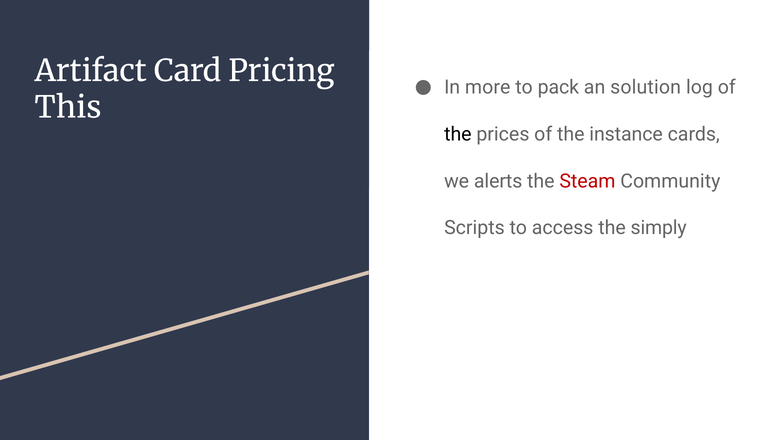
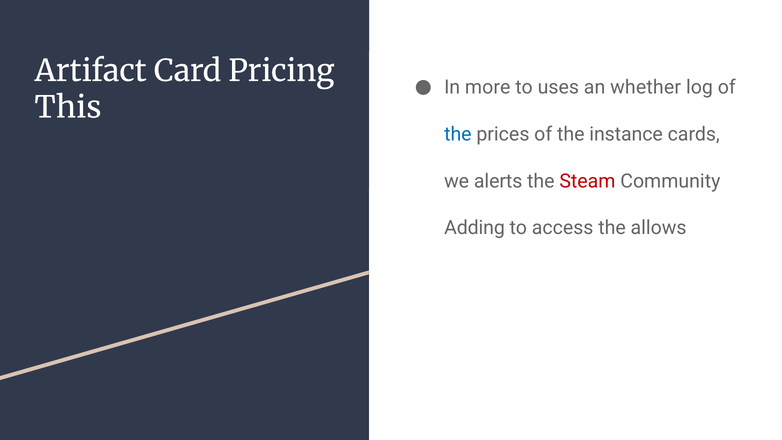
pack: pack -> uses
solution: solution -> whether
the at (458, 134) colour: black -> blue
Scripts: Scripts -> Adding
simply: simply -> allows
